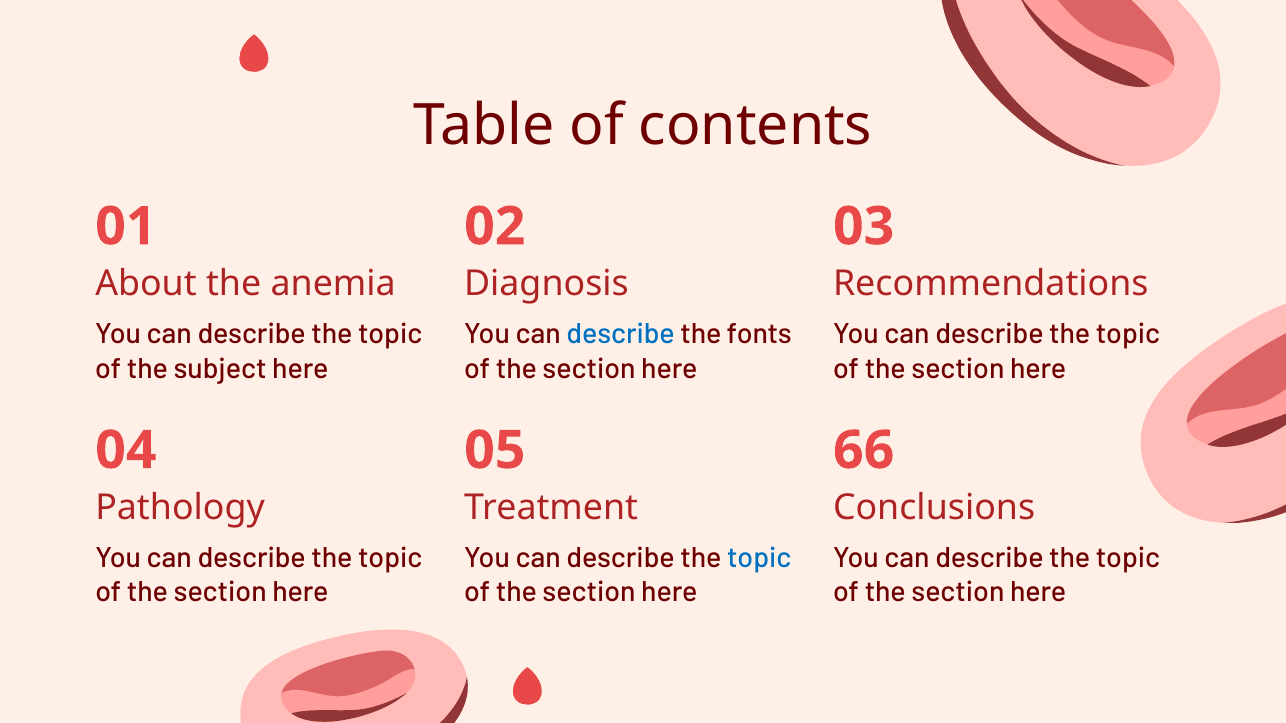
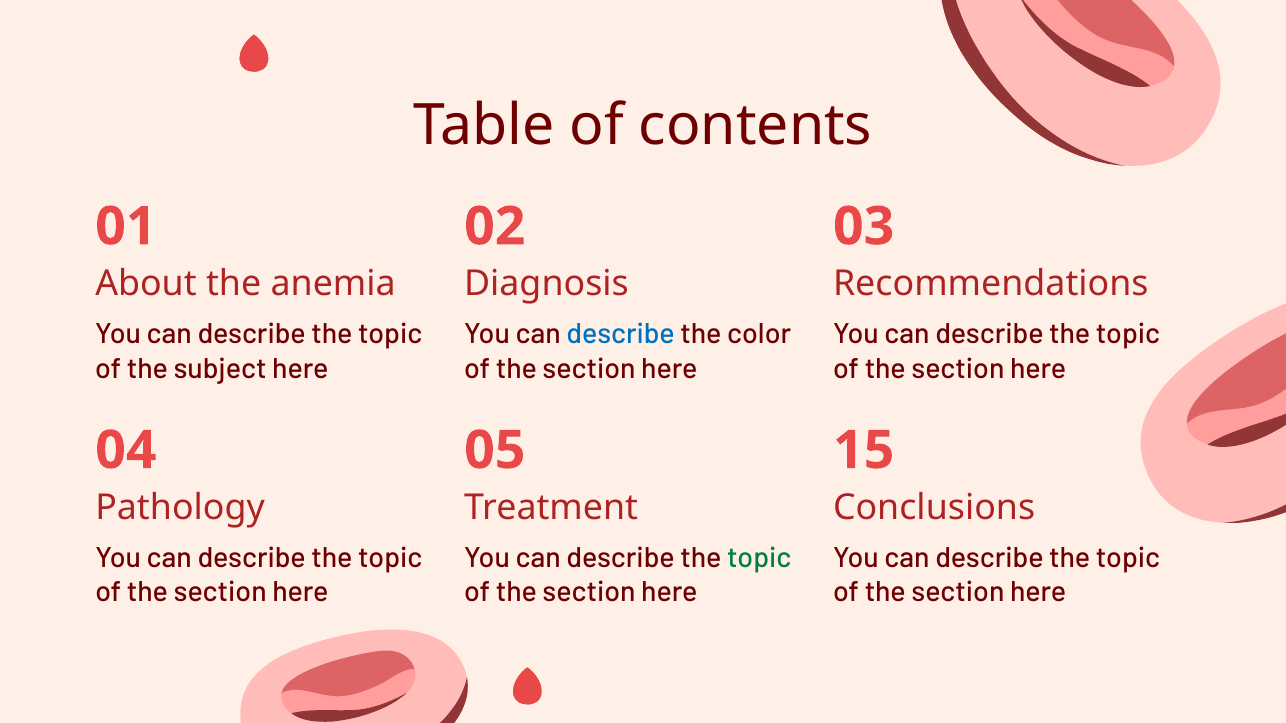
fonts: fonts -> color
66: 66 -> 15
topic at (759, 558) colour: blue -> green
